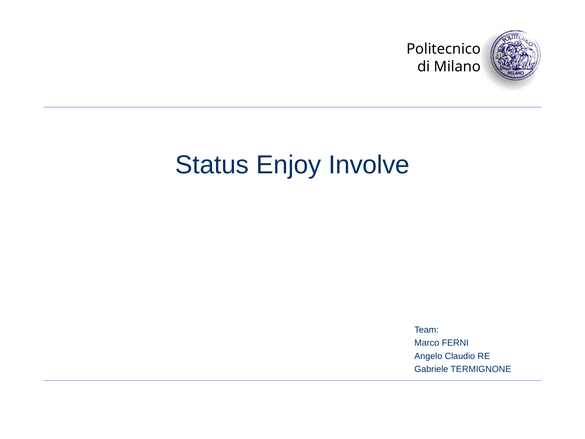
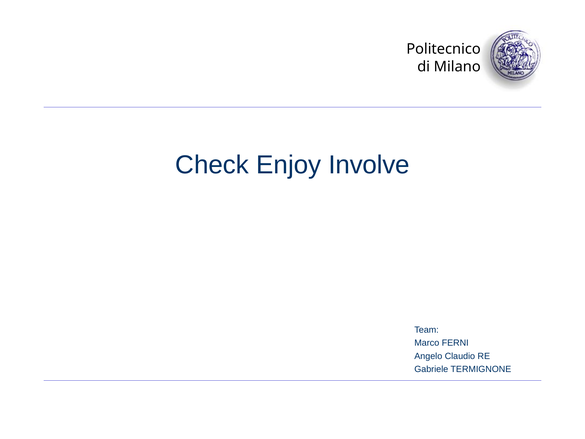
Status: Status -> Check
